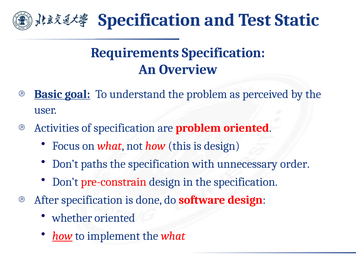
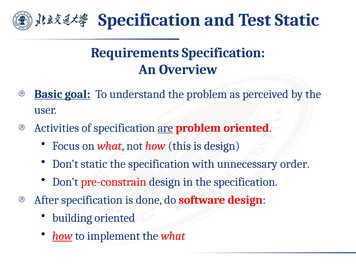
are underline: none -> present
Don’t paths: paths -> static
whether: whether -> building
